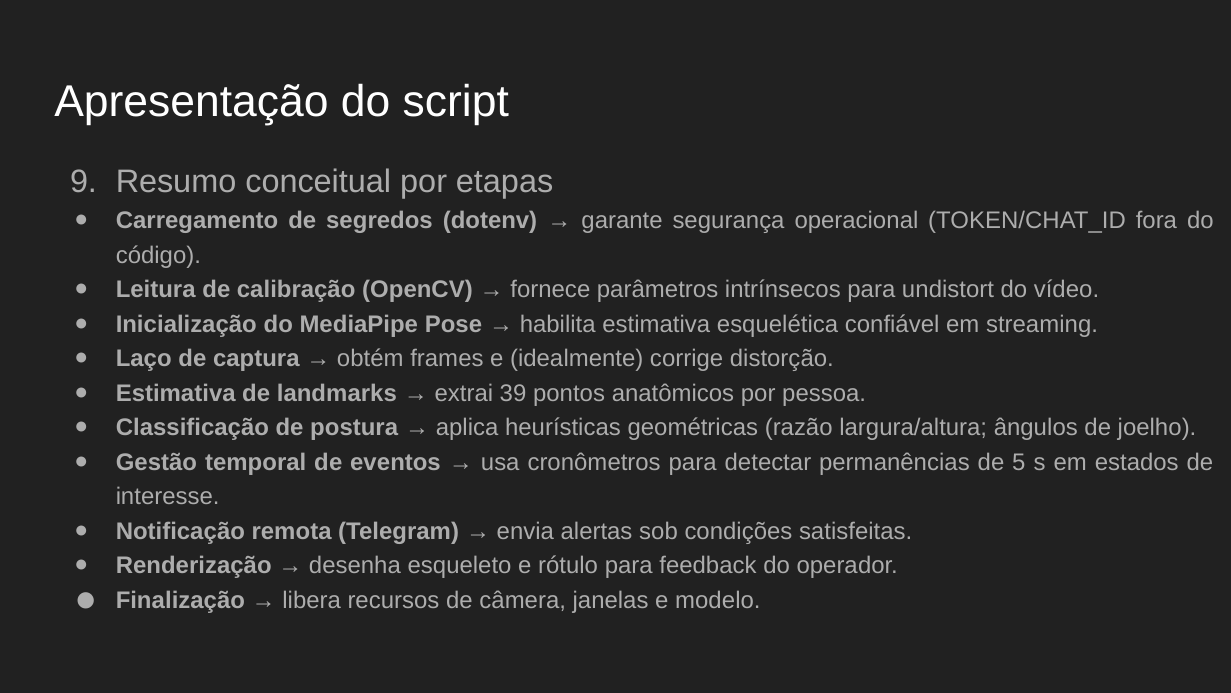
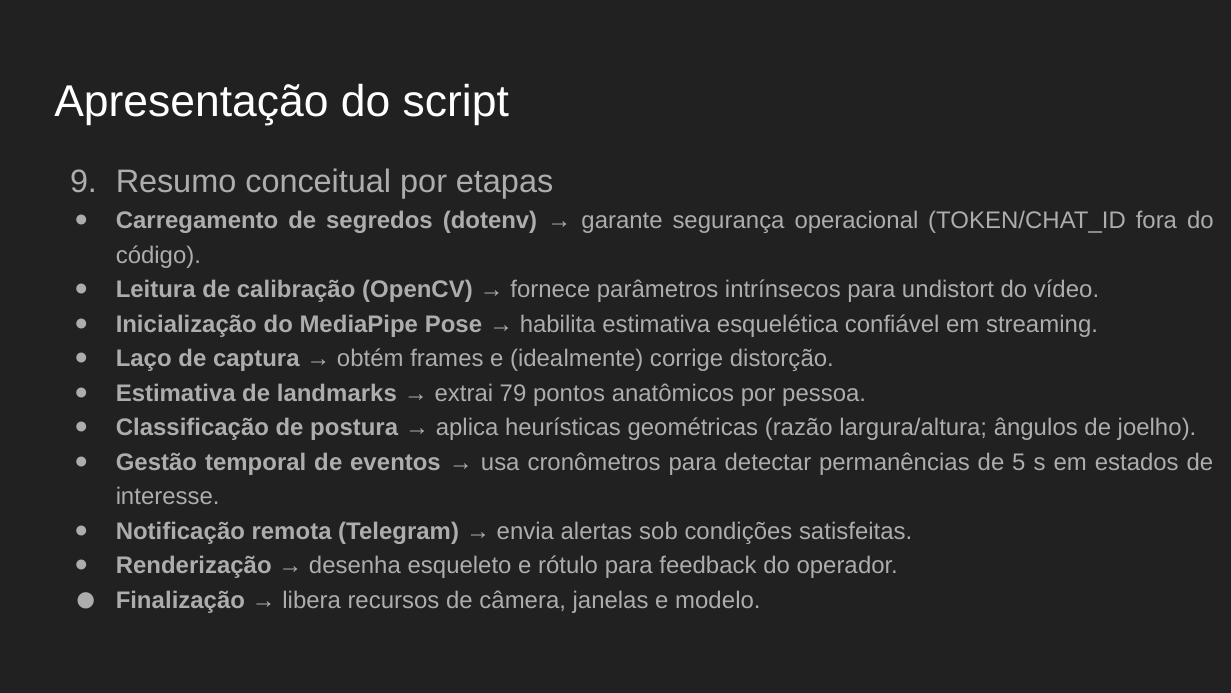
39: 39 -> 79
